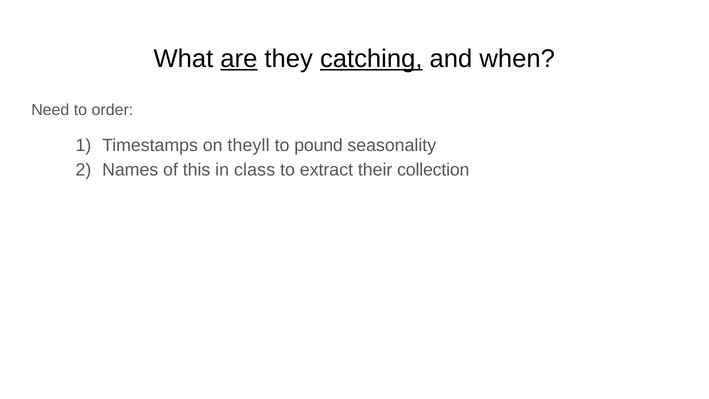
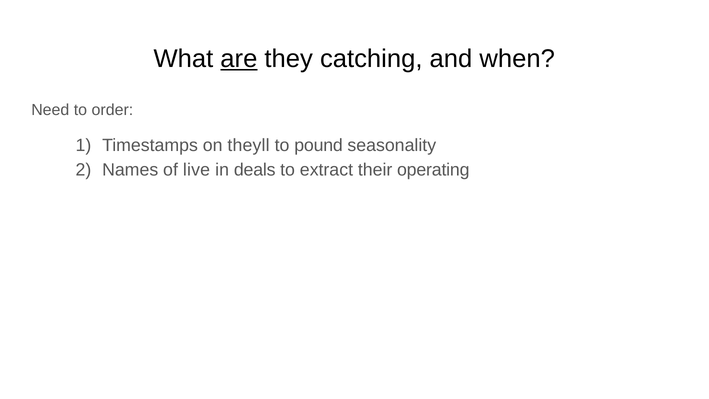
catching underline: present -> none
this: this -> live
class: class -> deals
collection: collection -> operating
